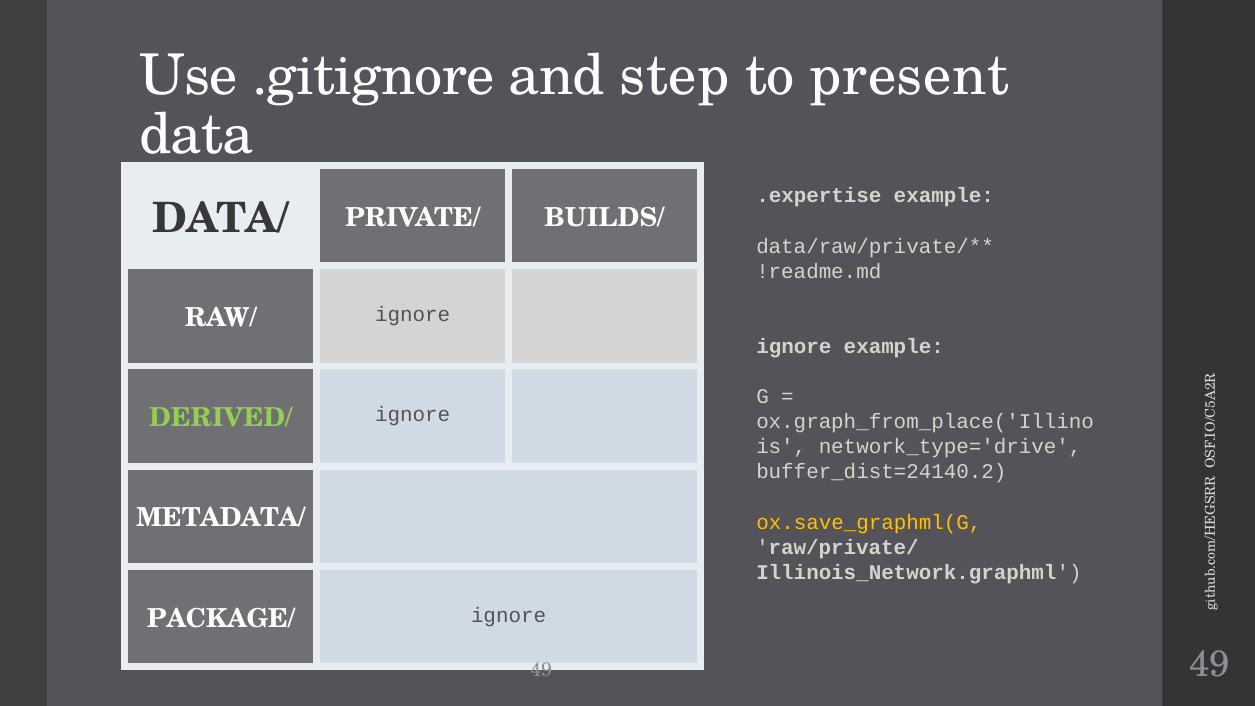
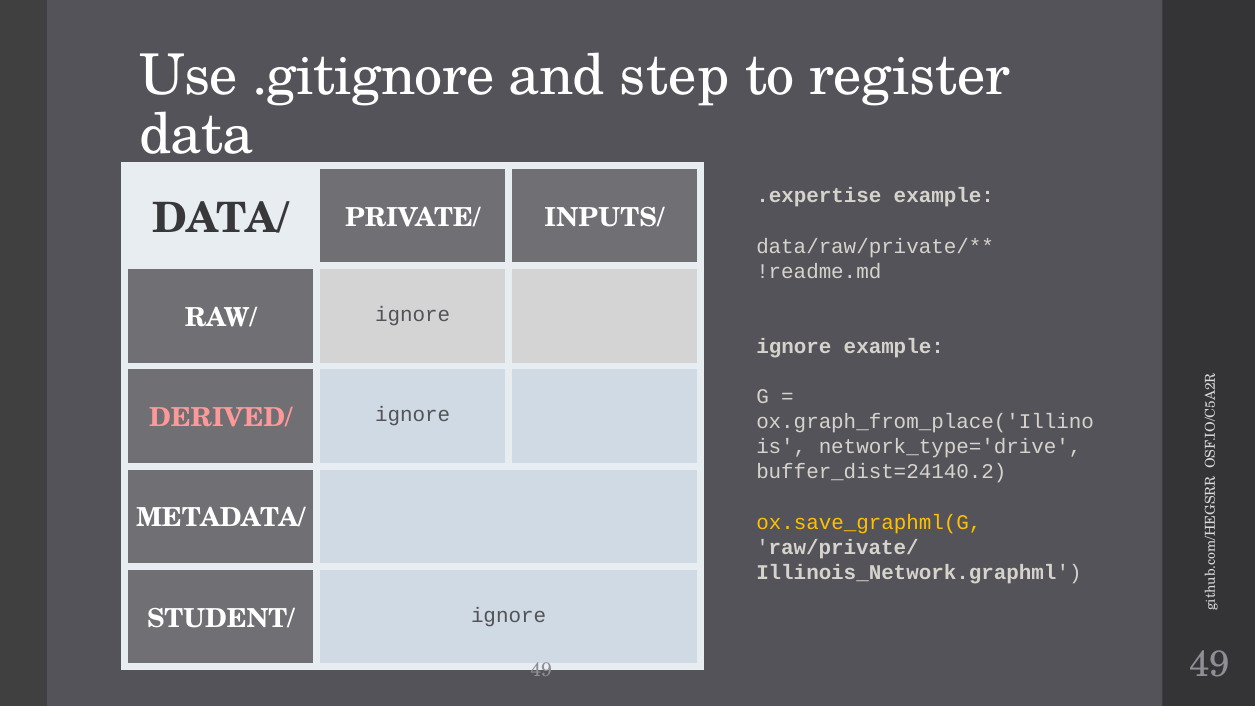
present: present -> register
BUILDS/: BUILDS/ -> INPUTS/
DERIVED/ colour: light green -> pink
PACKAGE/: PACKAGE/ -> STUDENT/
